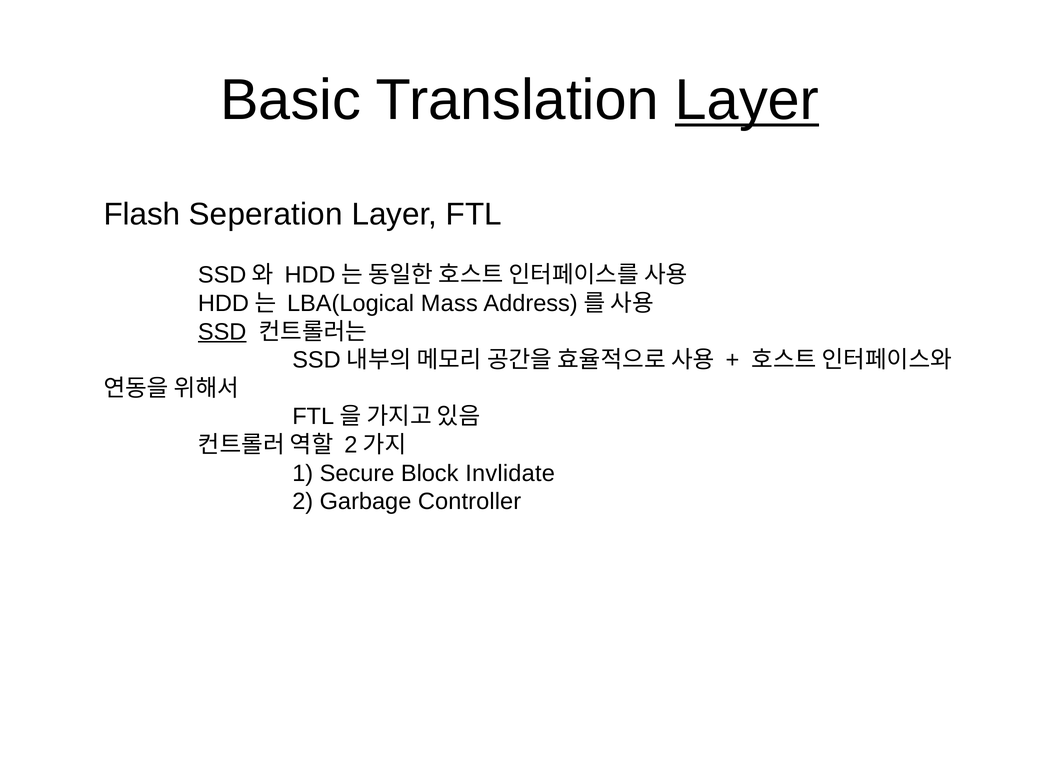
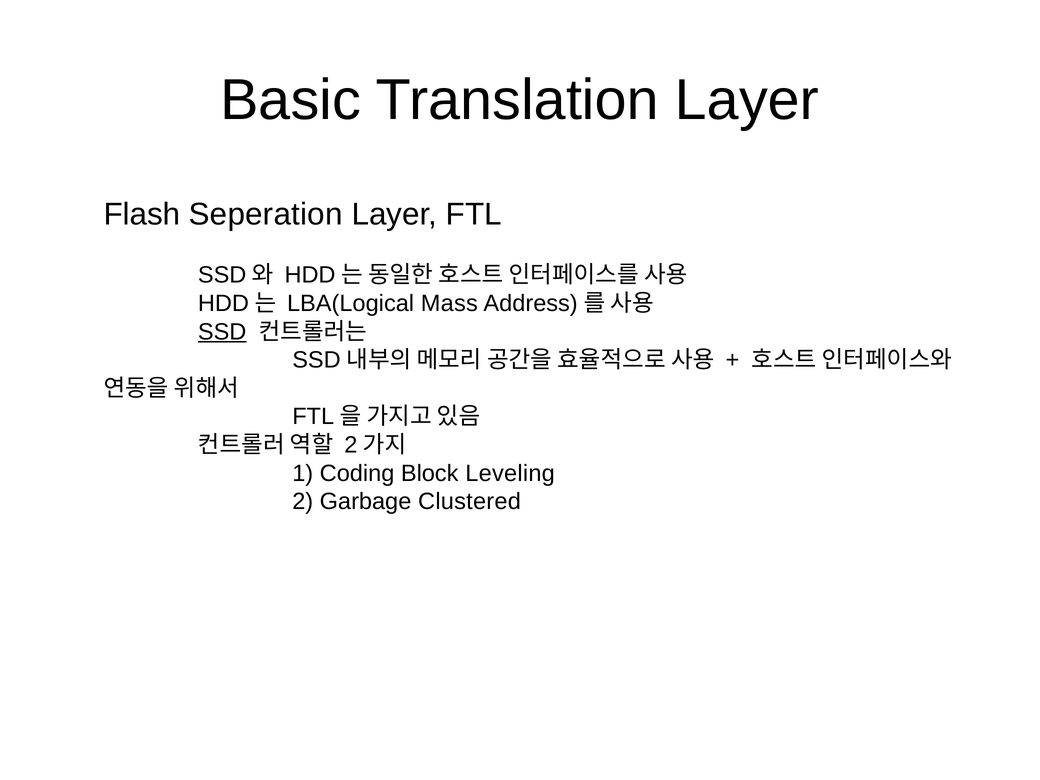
Layer at (747, 100) underline: present -> none
Secure: Secure -> Coding
Invlidate: Invlidate -> Leveling
Controller: Controller -> Clustered
